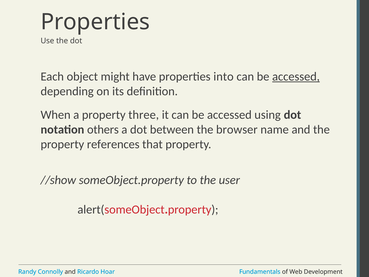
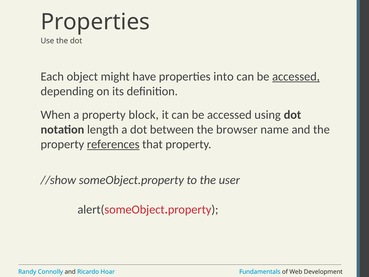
three: three -> block
others: others -> length
references underline: none -> present
